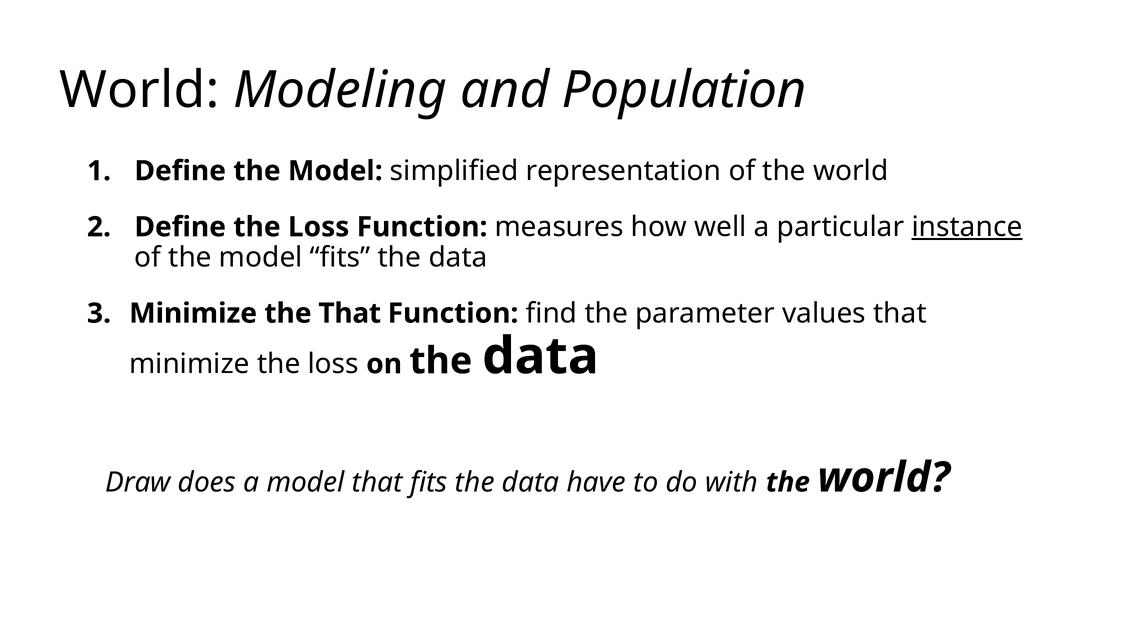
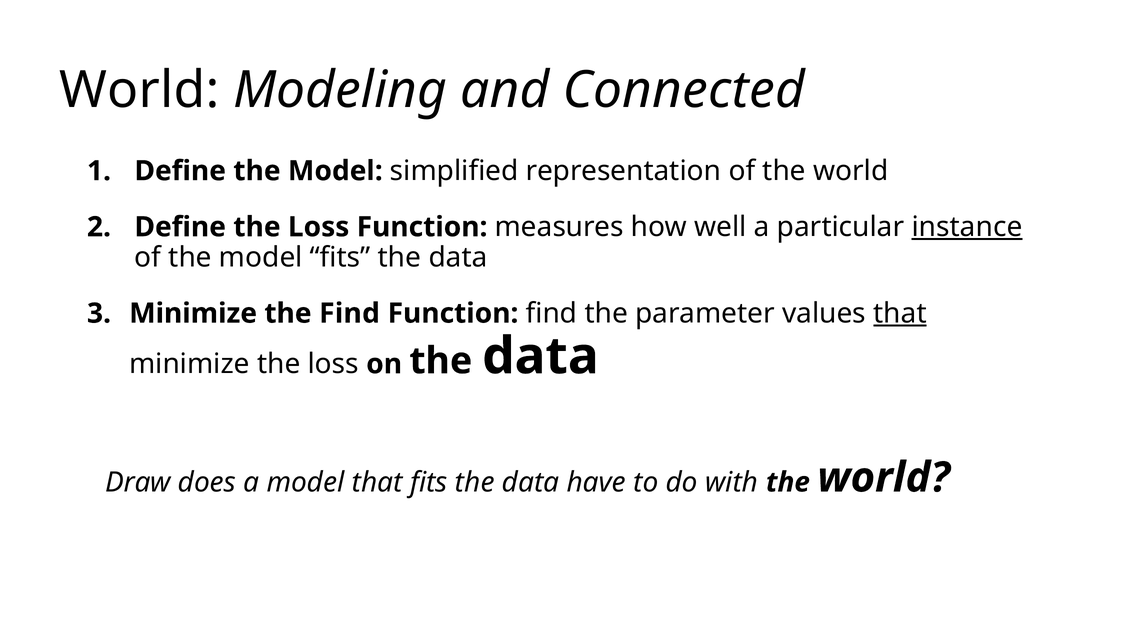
Population: Population -> Connected
the That: That -> Find
that at (900, 314) underline: none -> present
